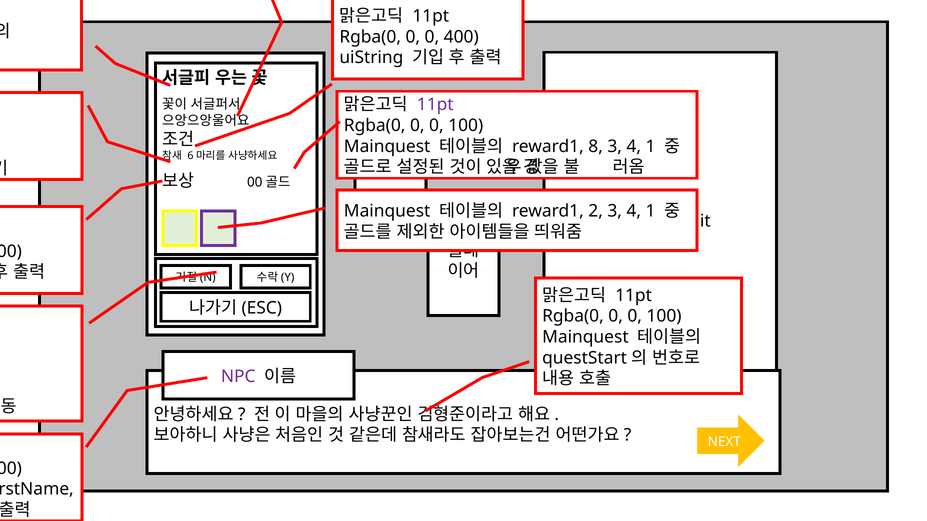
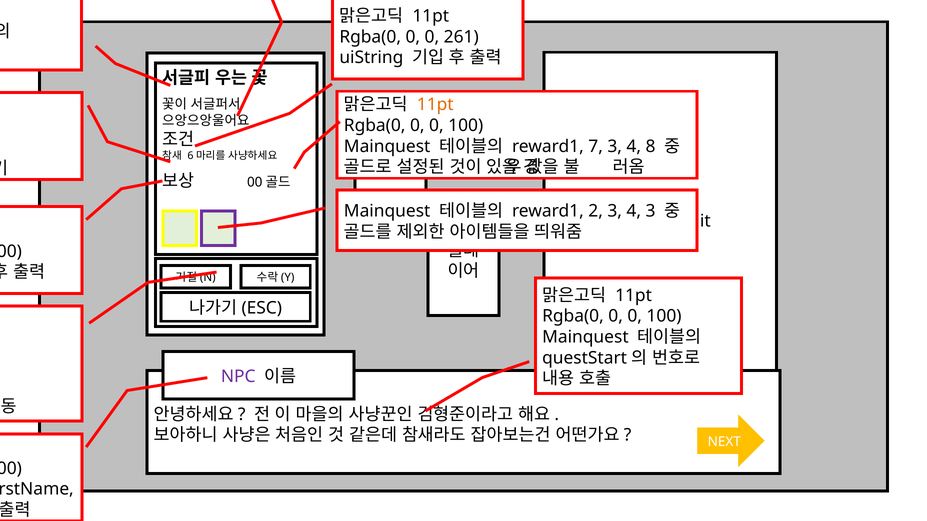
400: 400 -> 261
11pt at (435, 105) colour: purple -> orange
8: 8 -> 7
1 at (651, 146): 1 -> 8
1 at (651, 211): 1 -> 3
